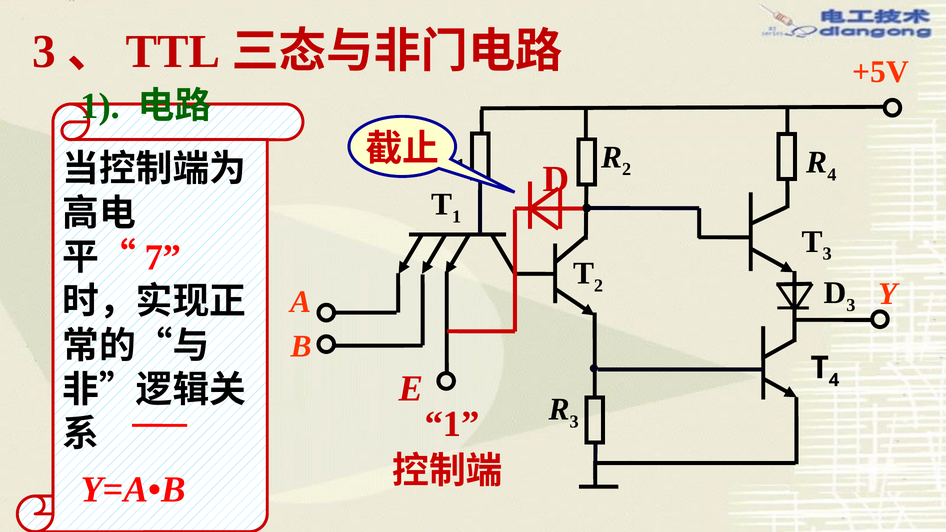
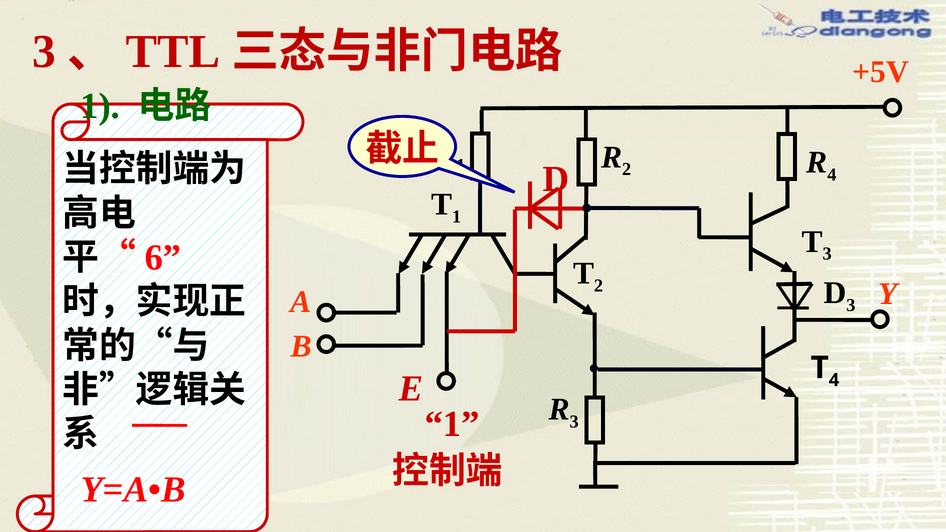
7: 7 -> 6
